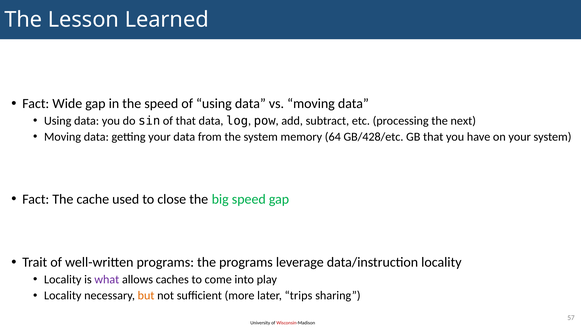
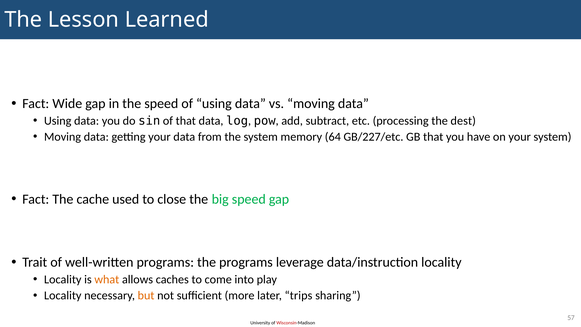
next: next -> dest
GB/428/etc: GB/428/etc -> GB/227/etc
what colour: purple -> orange
